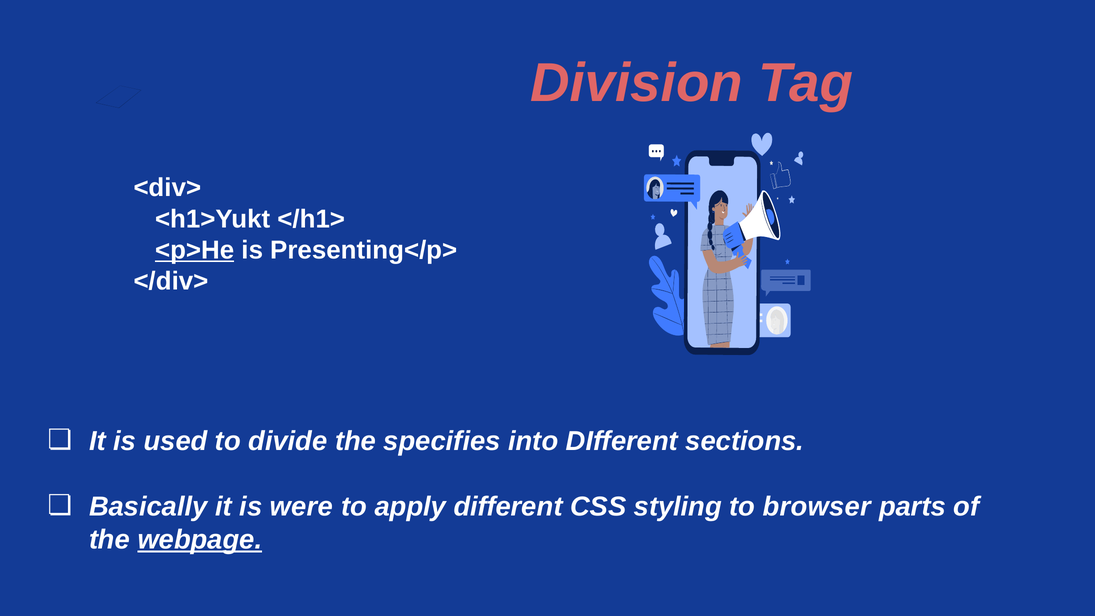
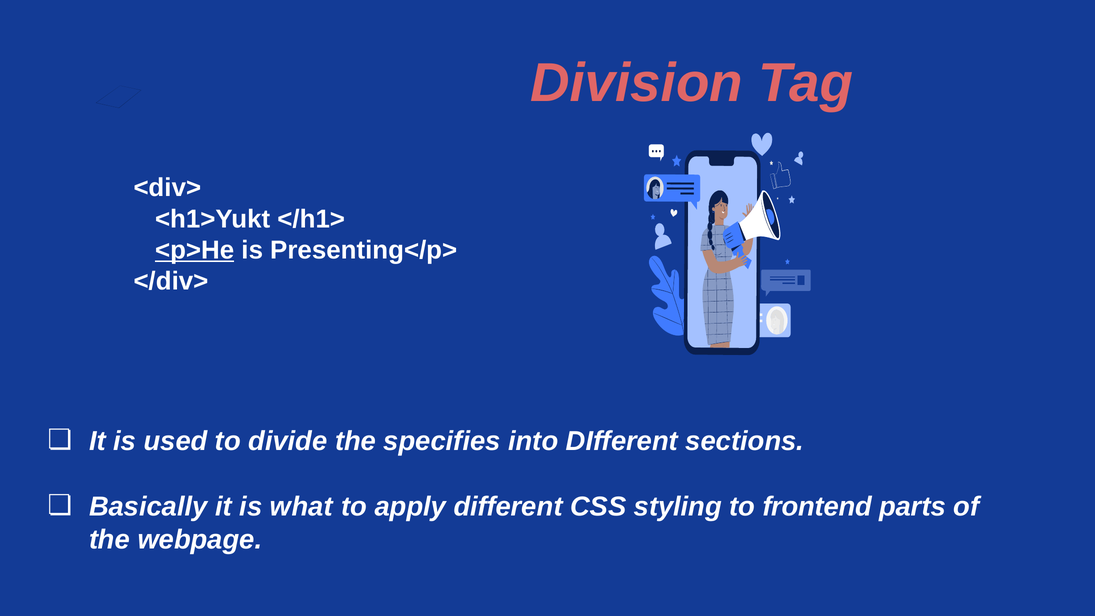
were: were -> what
browser: browser -> frontend
webpage underline: present -> none
